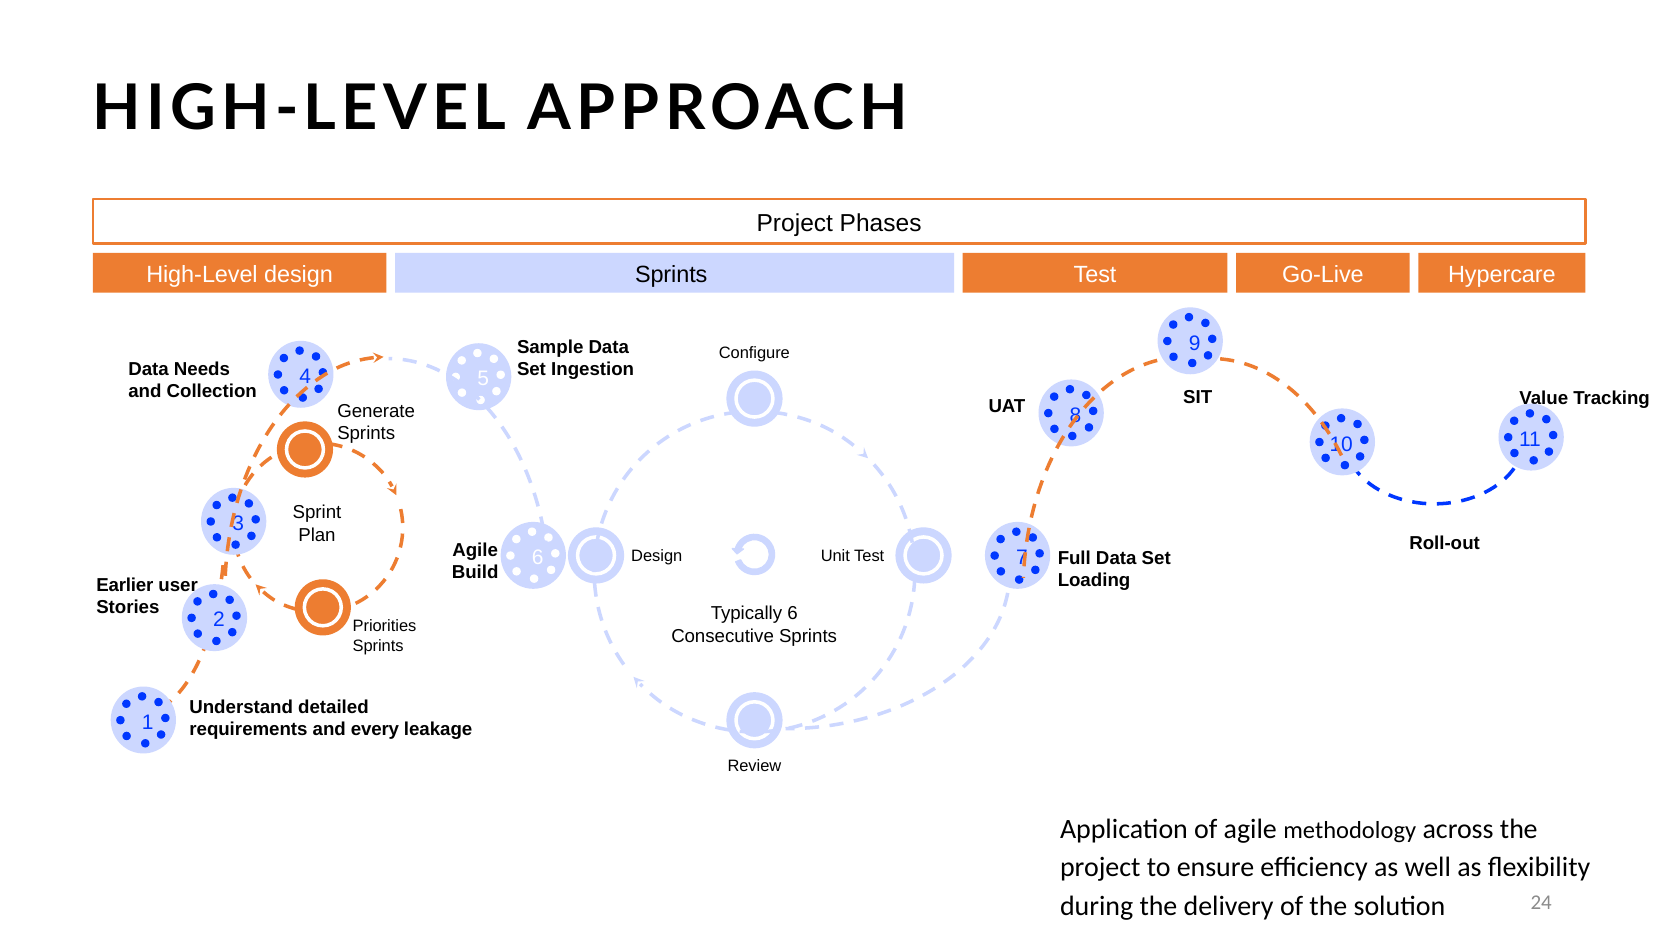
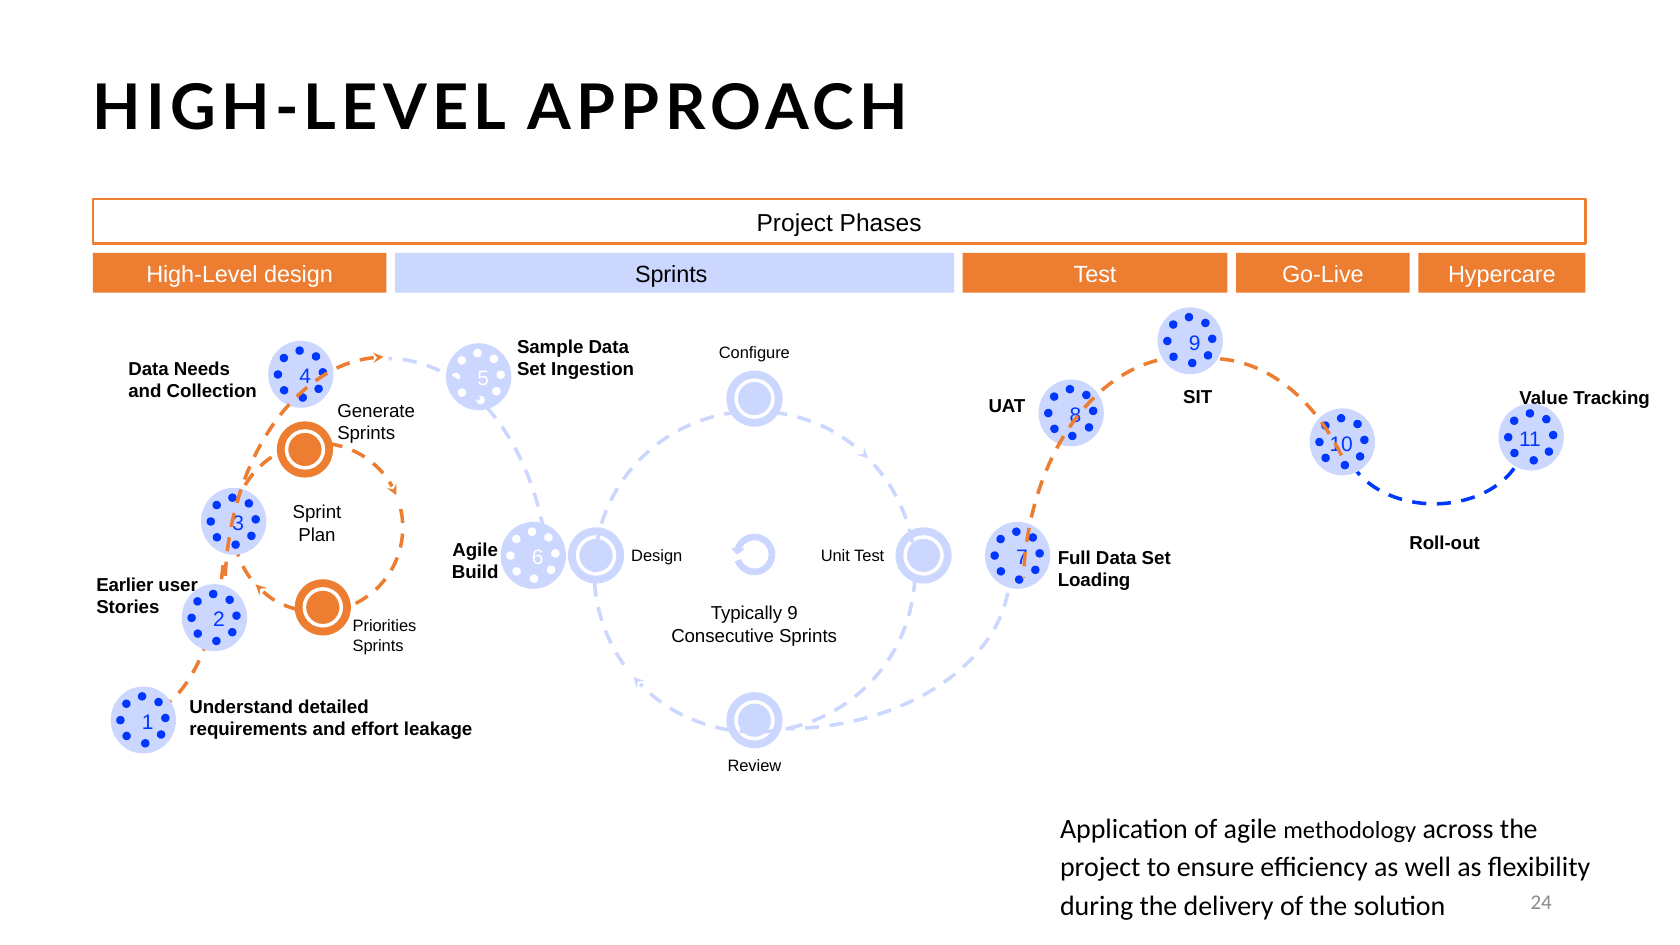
Typically 6: 6 -> 9
every: every -> effort
